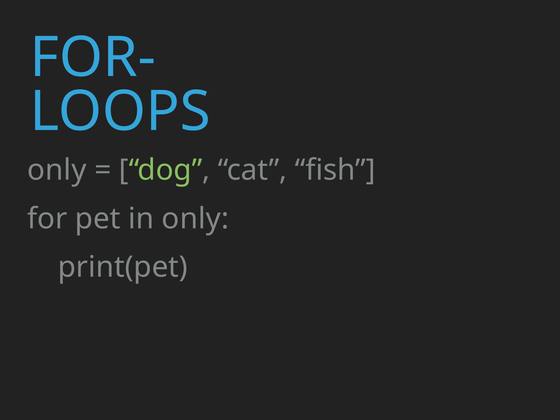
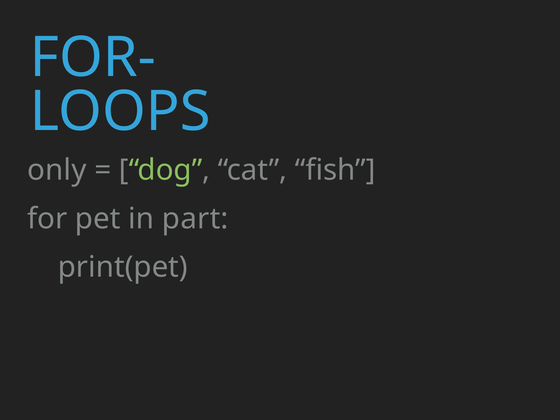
in only: only -> part
